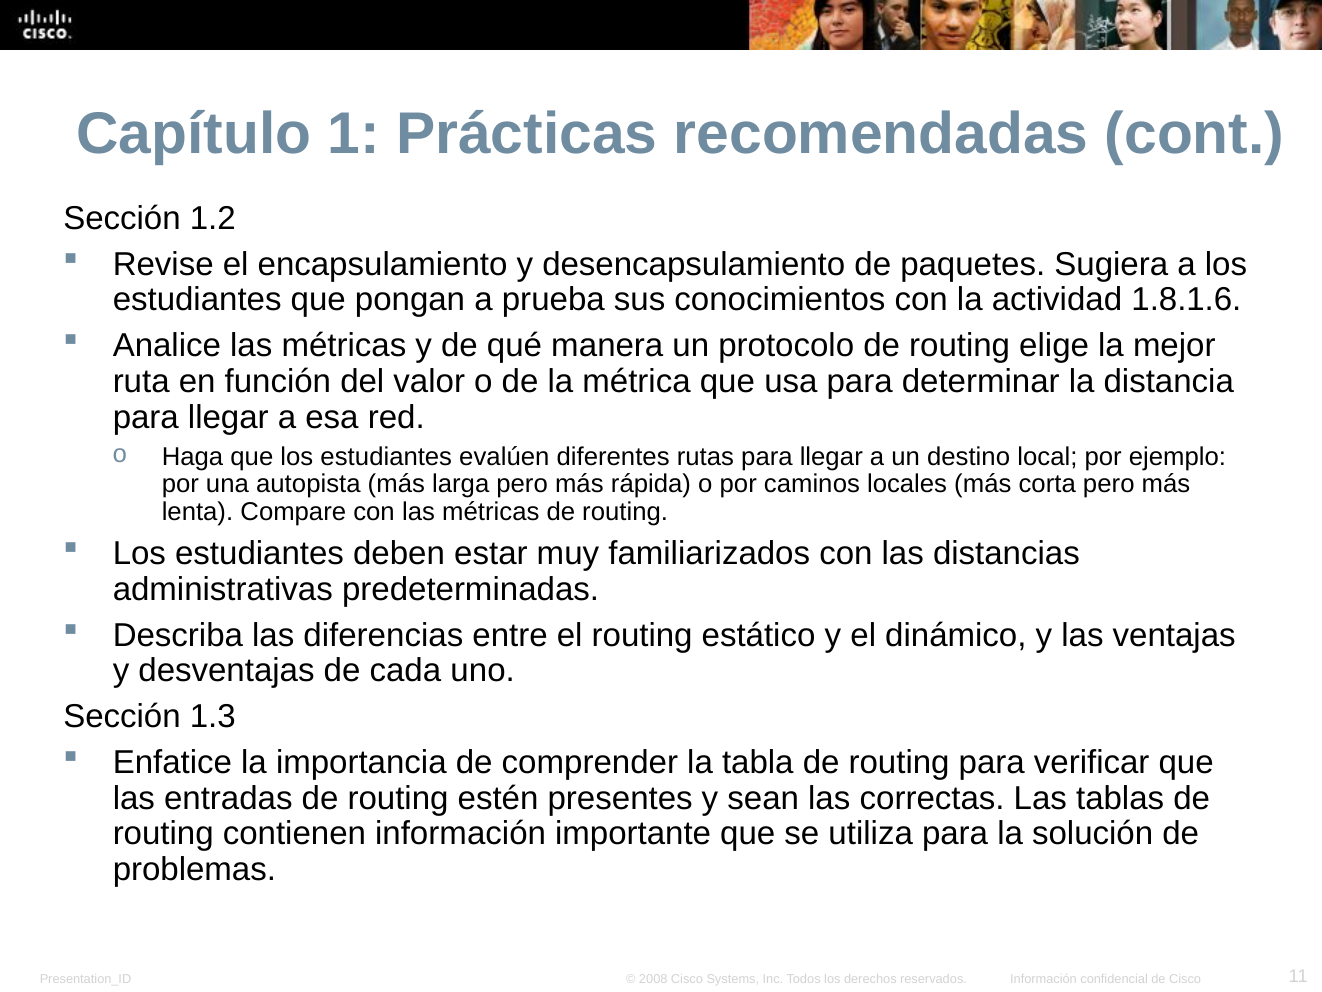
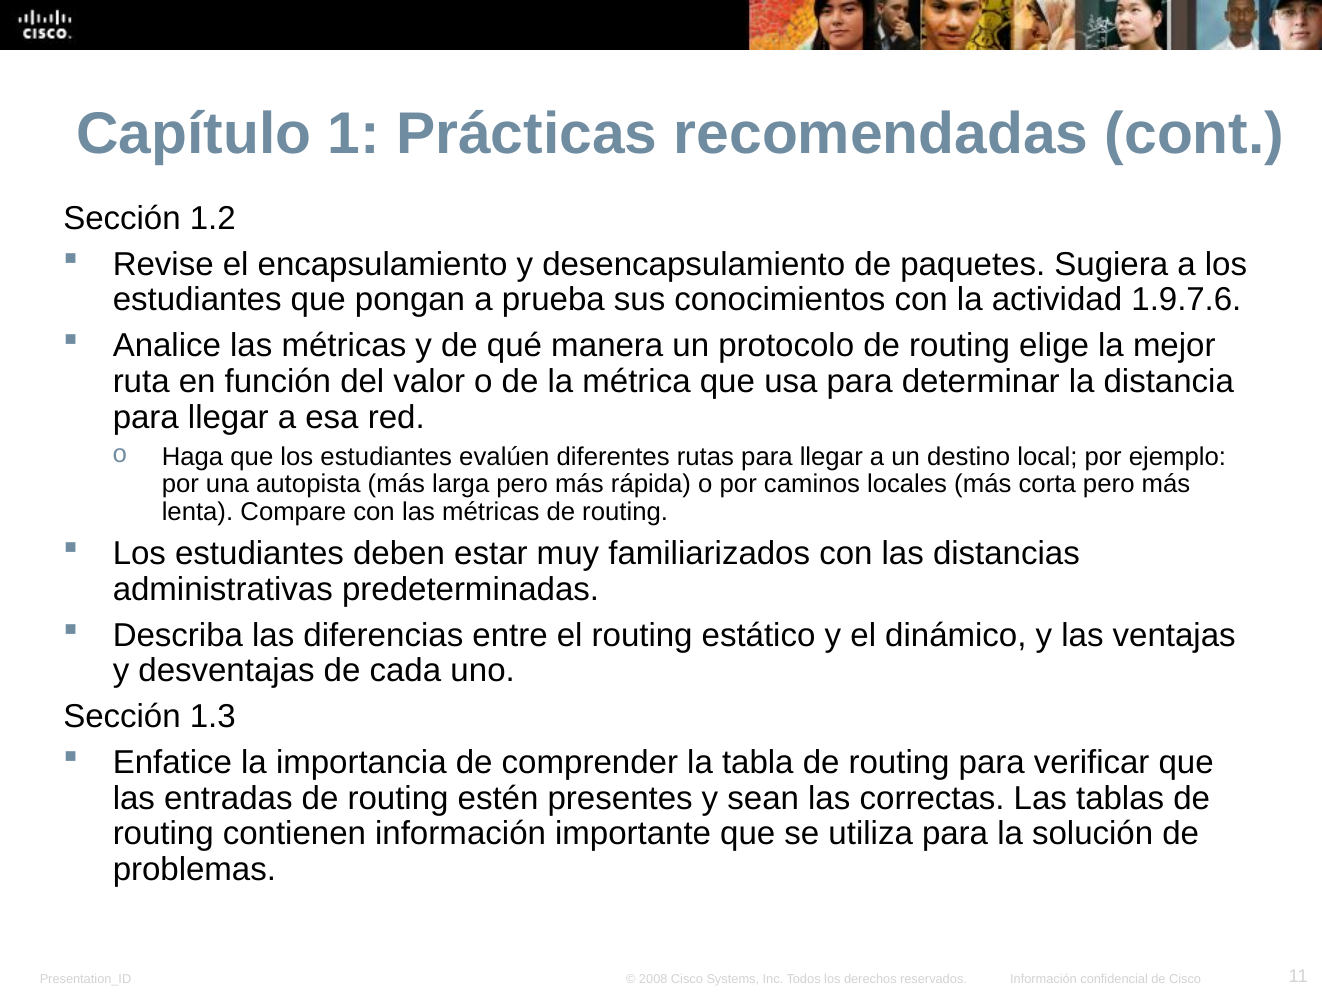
1.8.1.6: 1.8.1.6 -> 1.9.7.6
